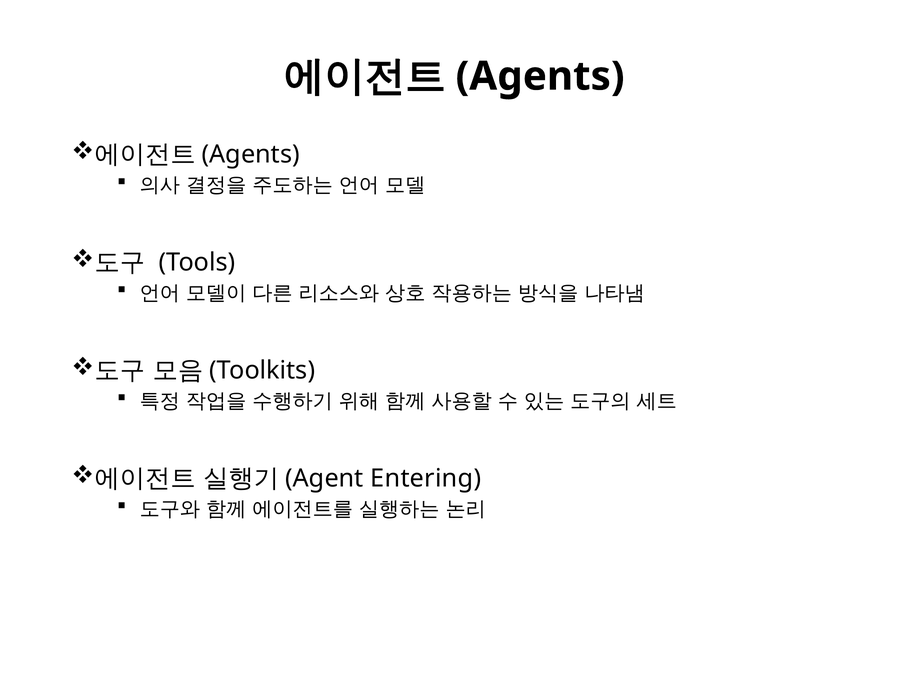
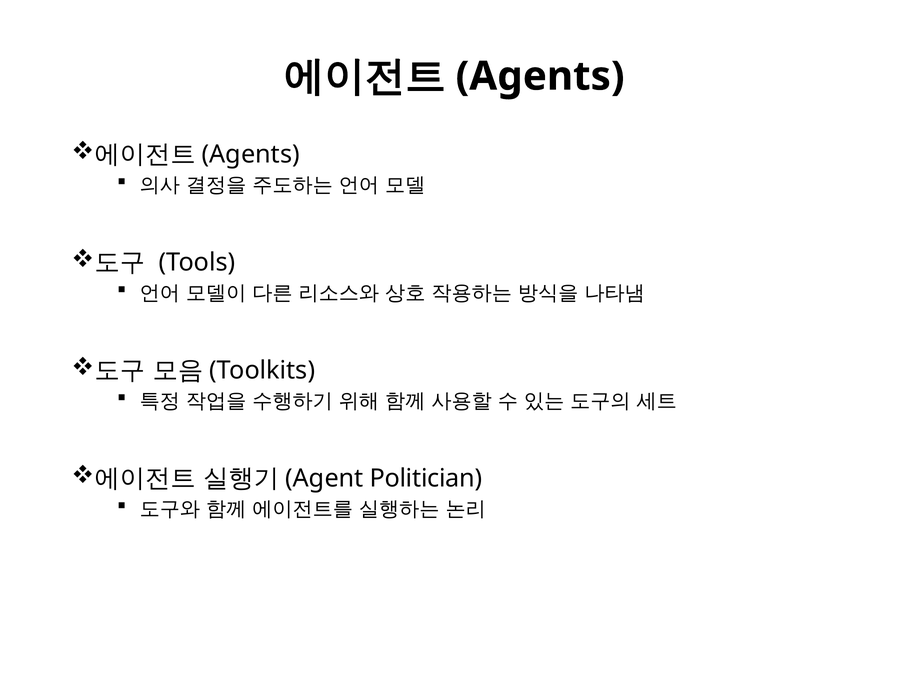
Entering: Entering -> Politician
